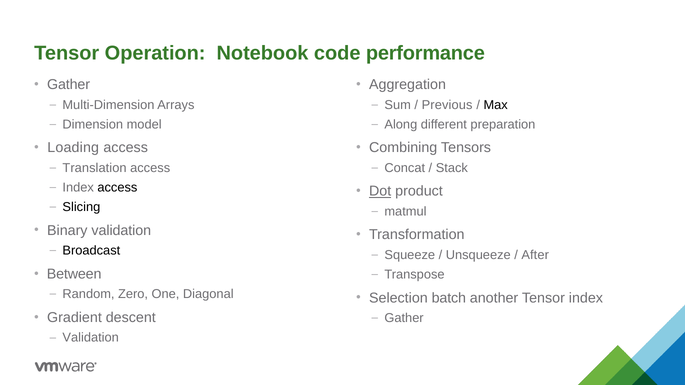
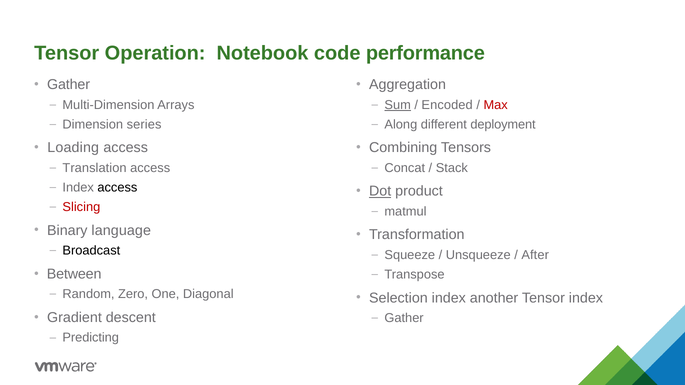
Sum underline: none -> present
Previous: Previous -> Encoded
Max colour: black -> red
model: model -> series
preparation: preparation -> deployment
Slicing colour: black -> red
Binary validation: validation -> language
Selection batch: batch -> index
Validation at (91, 338): Validation -> Predicting
